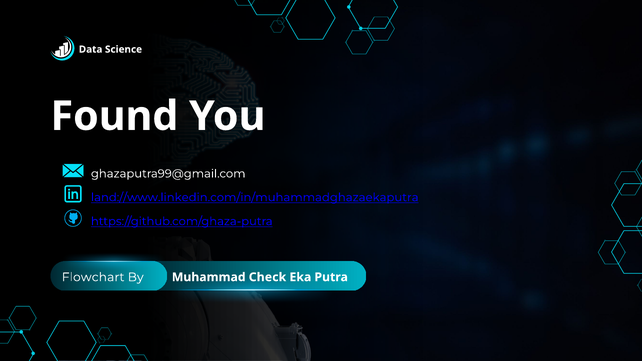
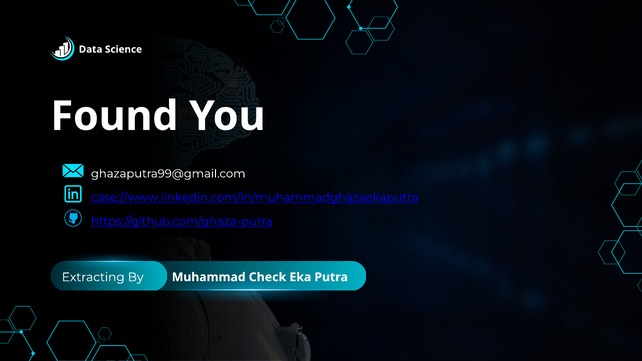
land://www.linkedin.com/in/muhammadghazaekaputra: land://www.linkedin.com/in/muhammadghazaekaputra -> case://www.linkedin.com/in/muhammadghazaekaputra
Flowchart: Flowchart -> Extracting
